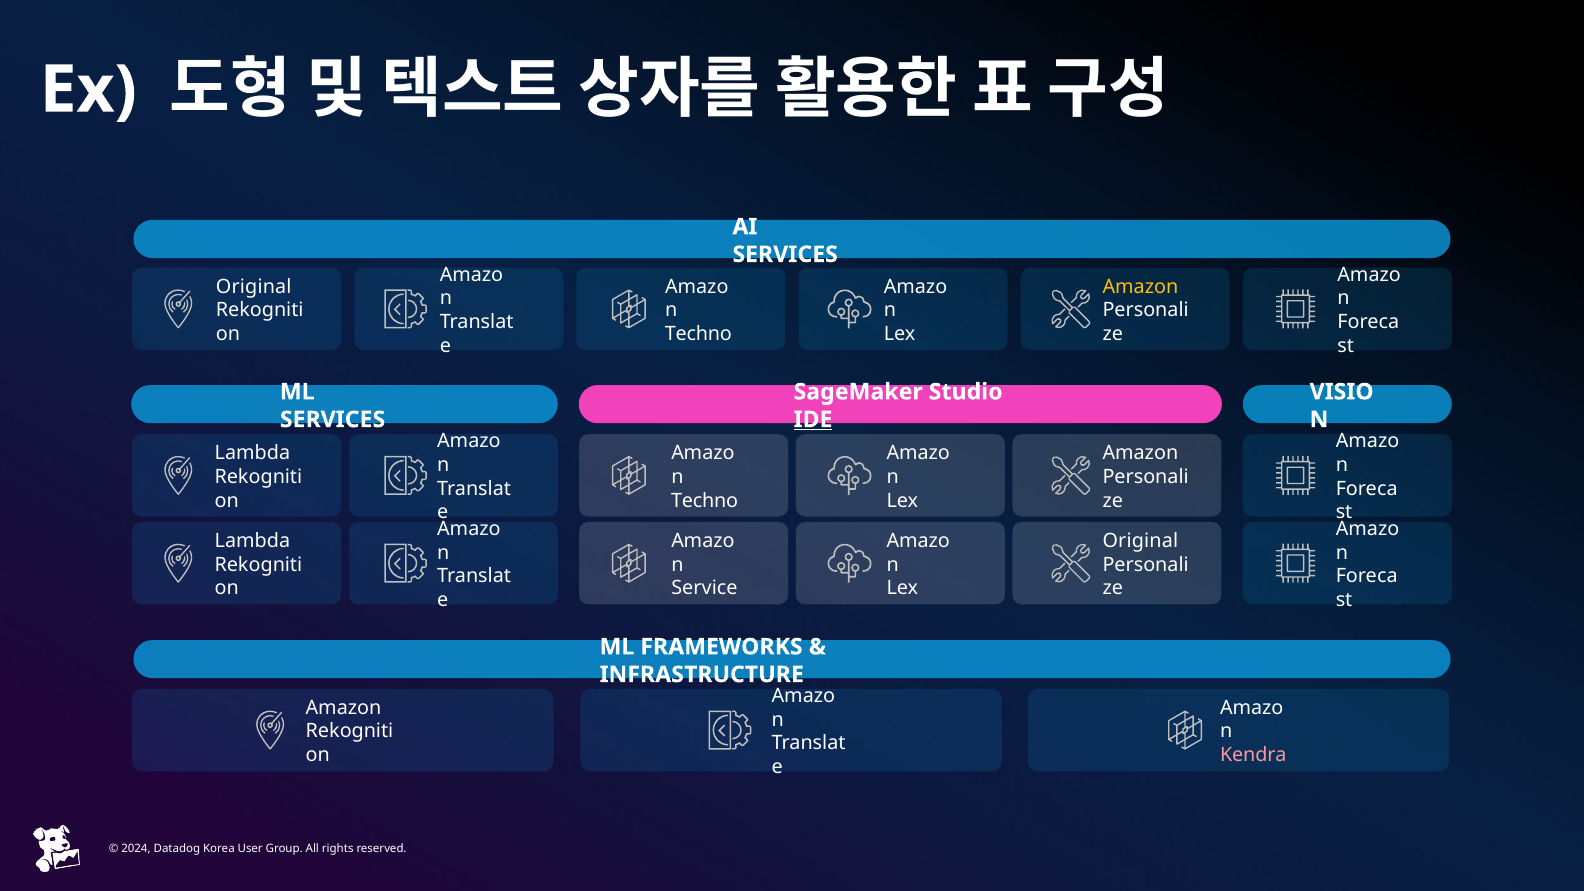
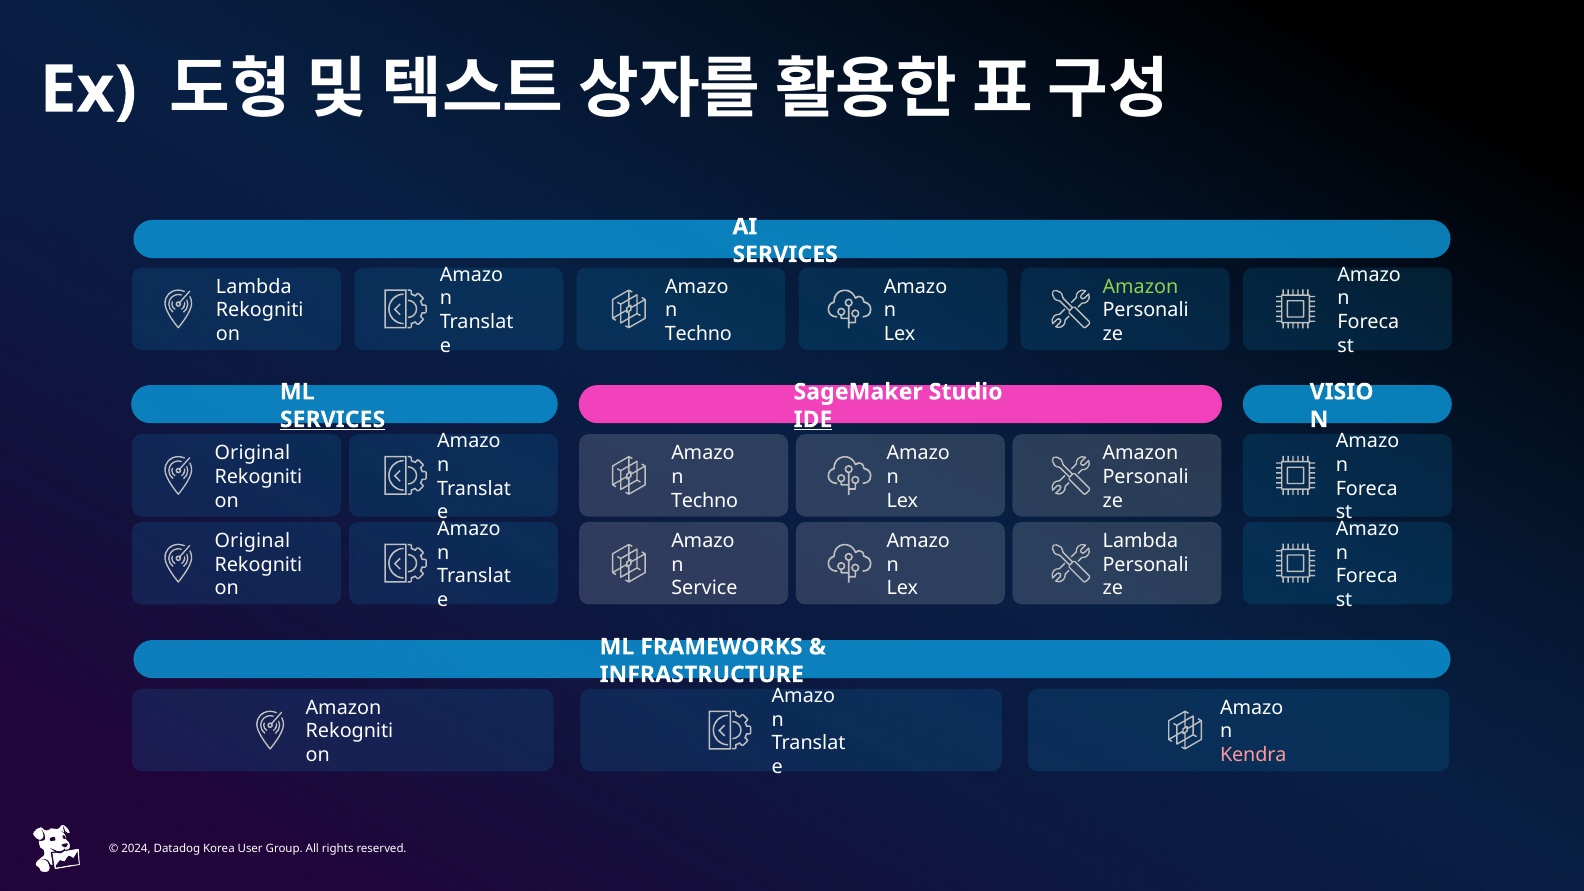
Original at (254, 286): Original -> Lambda
Amazon at (1140, 286) colour: yellow -> light green
SERVICES at (333, 420) underline: none -> present
Lambda at (252, 453): Lambda -> Original
Lambda at (252, 541): Lambda -> Original
Original at (1140, 541): Original -> Lambda
